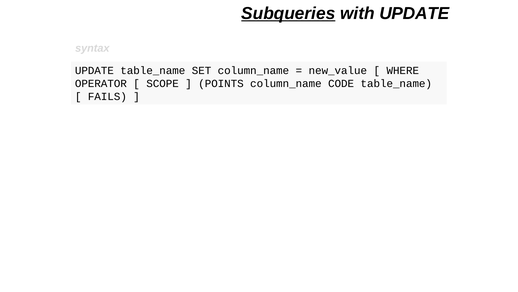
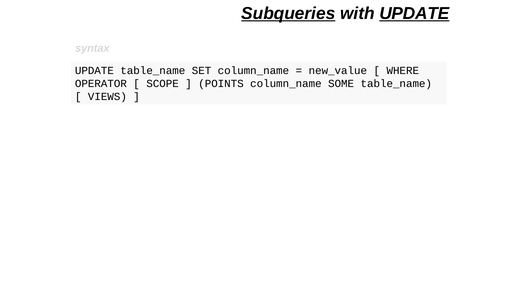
UPDATE at (414, 13) underline: none -> present
CODE: CODE -> SOME
FAILS: FAILS -> VIEWS
